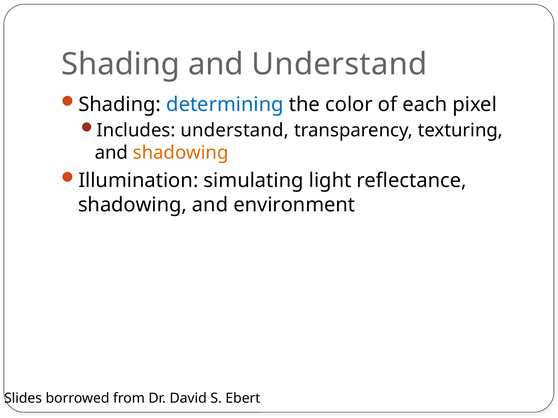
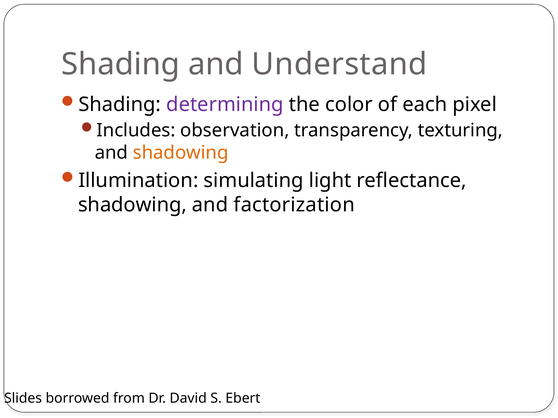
determining colour: blue -> purple
Includes understand: understand -> observation
environment: environment -> factorization
